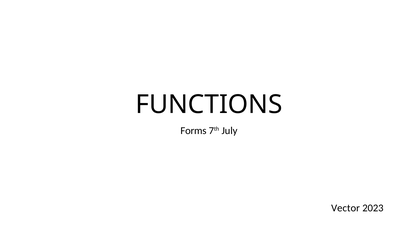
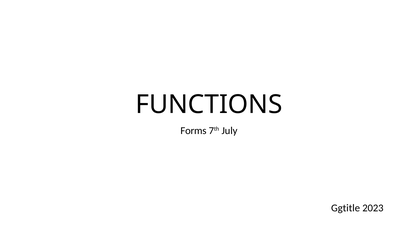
Vector: Vector -> Ggtitle
